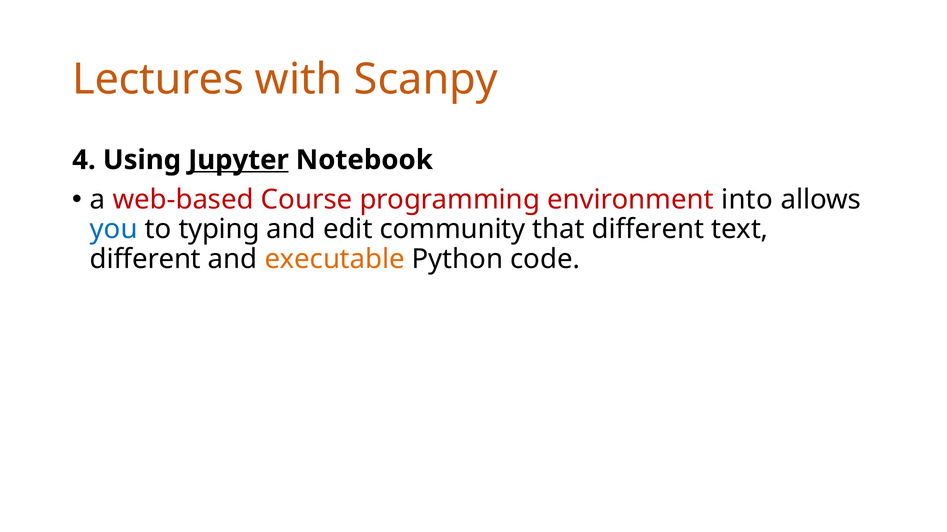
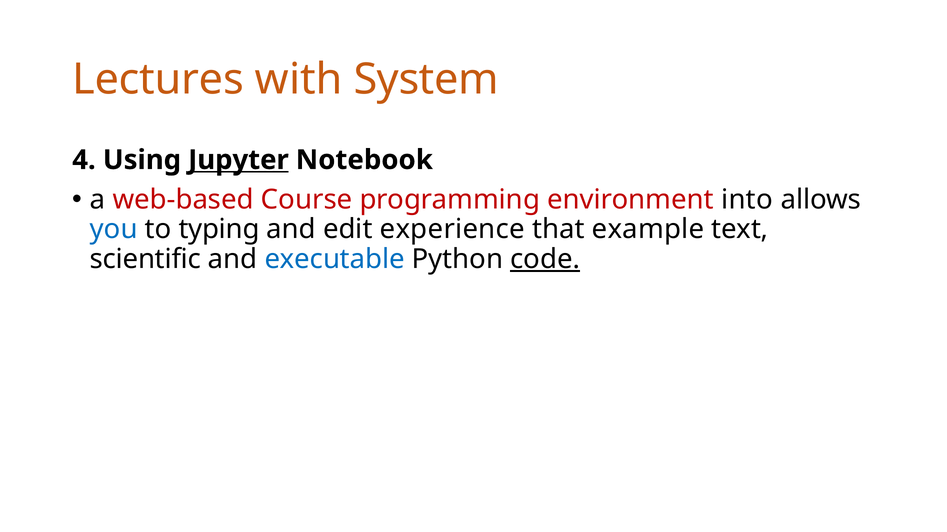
Scanpy: Scanpy -> System
community: community -> experience
that different: different -> example
different at (145, 259): different -> scientific
executable colour: orange -> blue
code underline: none -> present
